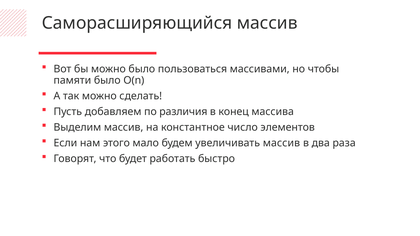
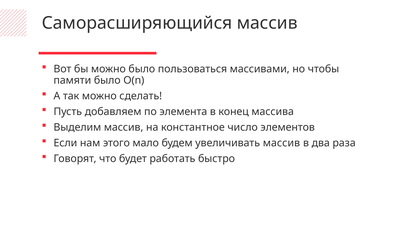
различия: различия -> элемента
